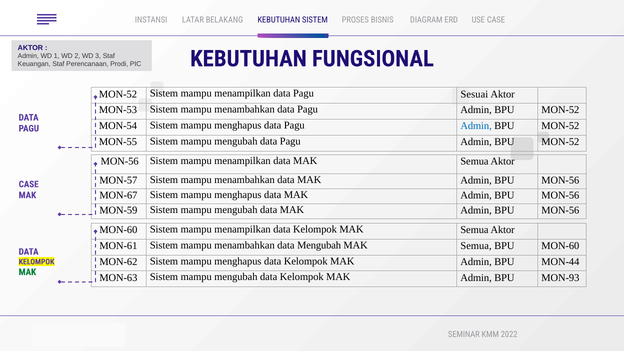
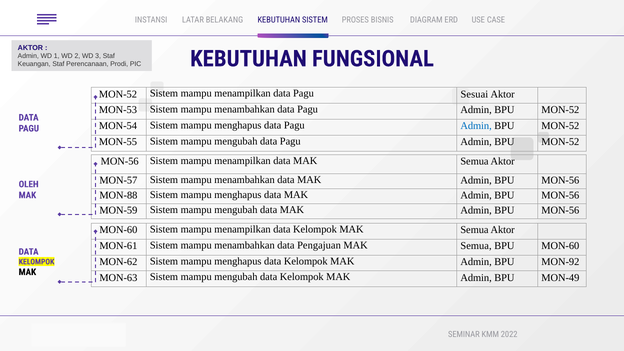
CASE at (29, 184): CASE -> OLEH
MON-67: MON-67 -> MON-88
data Mengubah: Mengubah -> Pengajuan
MON-44: MON-44 -> MON-92
MAK at (27, 272) colour: green -> black
MON-93: MON-93 -> MON-49
